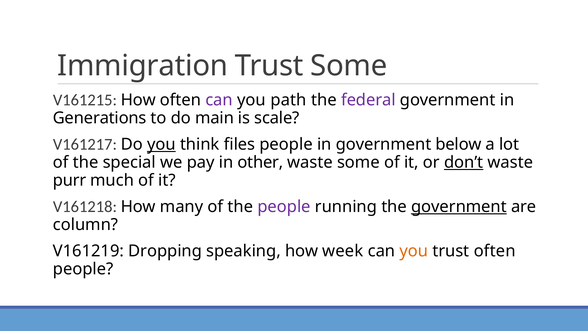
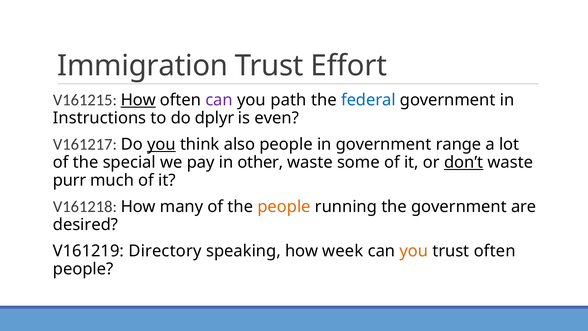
Trust Some: Some -> Effort
How at (138, 100) underline: none -> present
federal colour: purple -> blue
Generations: Generations -> Instructions
main: main -> dplyr
scale: scale -> even
files: files -> also
below: below -> range
people at (284, 207) colour: purple -> orange
government at (459, 207) underline: present -> none
column: column -> desired
Dropping: Dropping -> Directory
